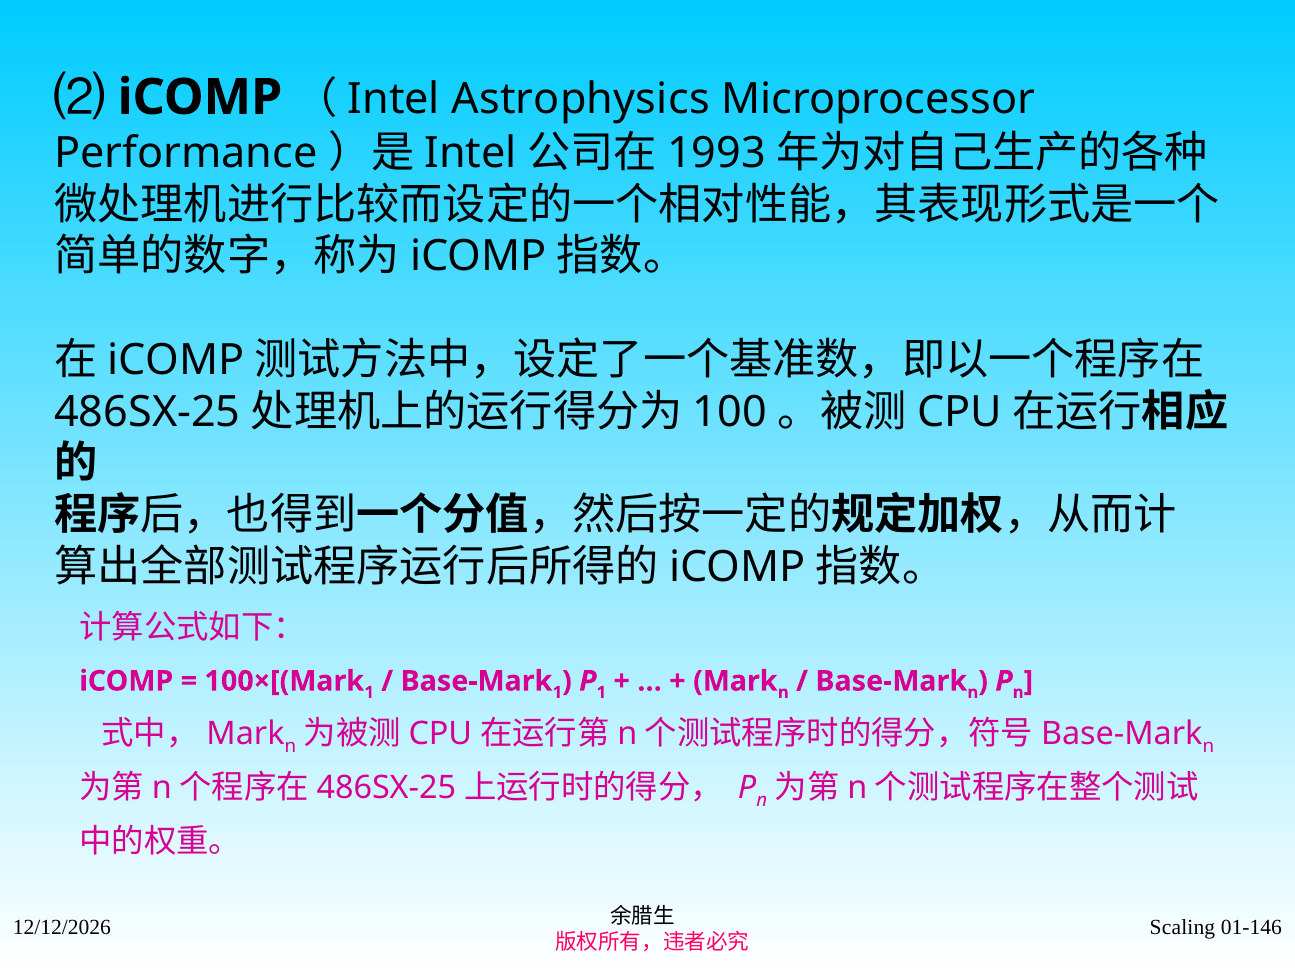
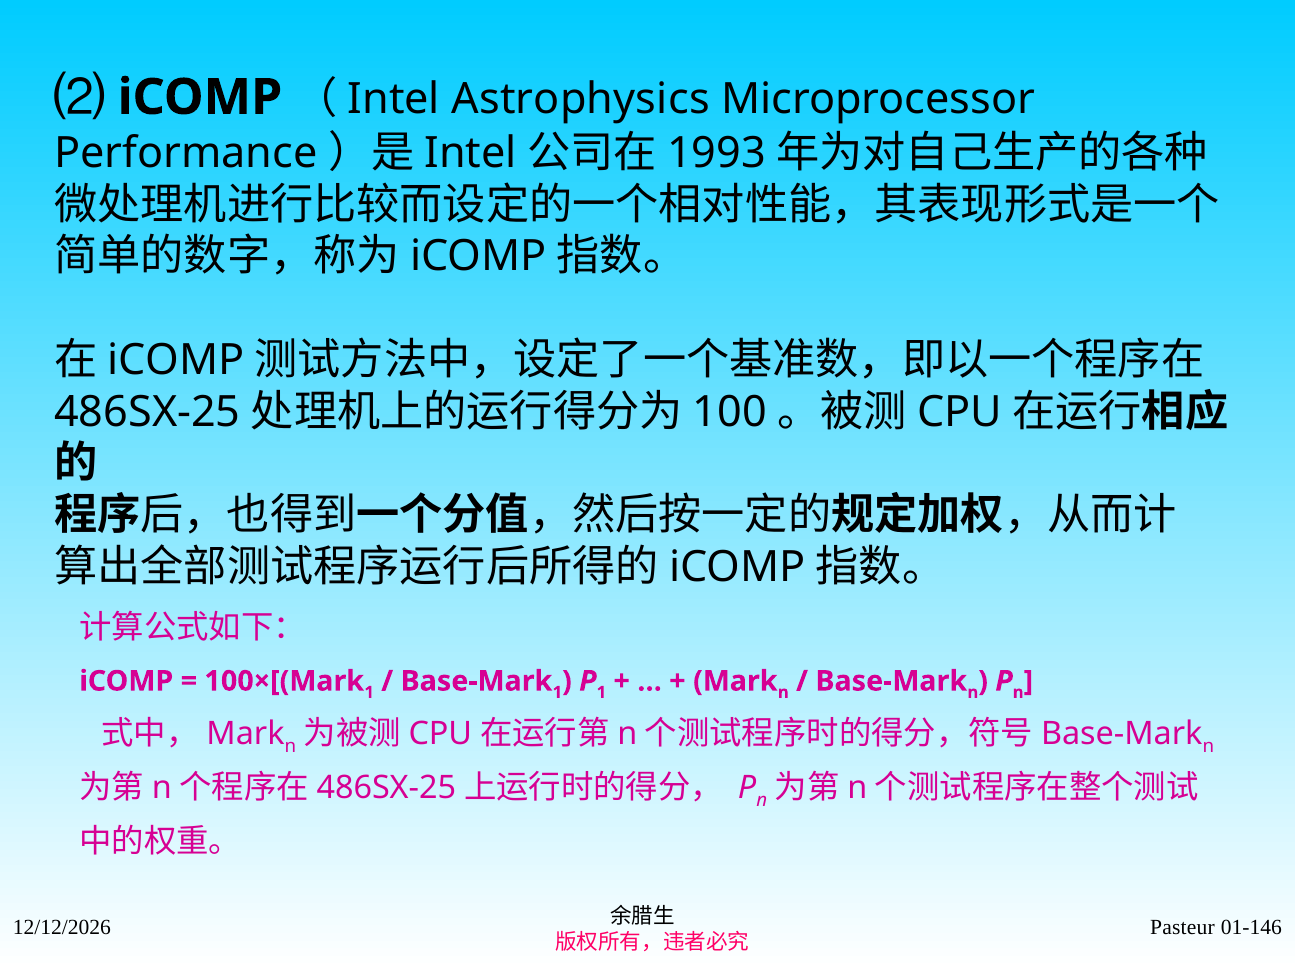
Scaling: Scaling -> Pasteur
